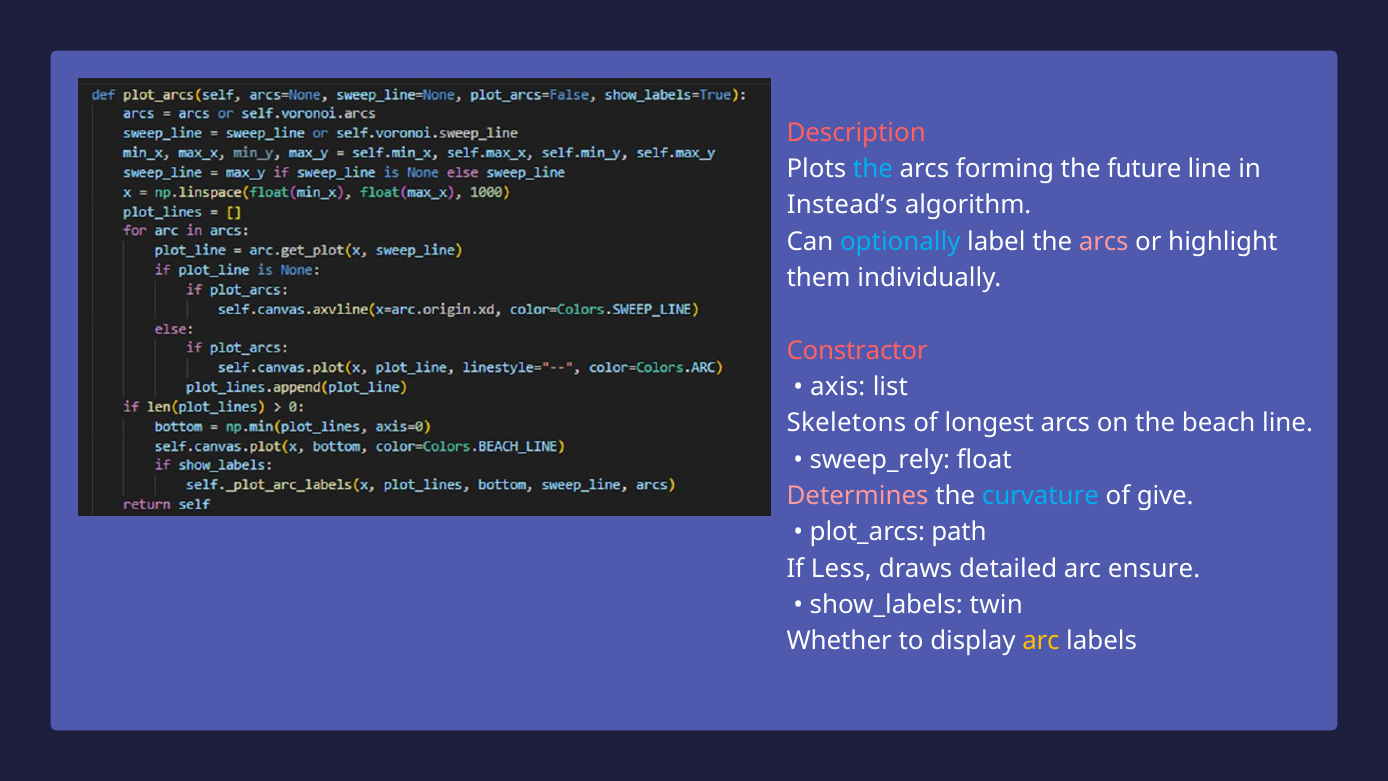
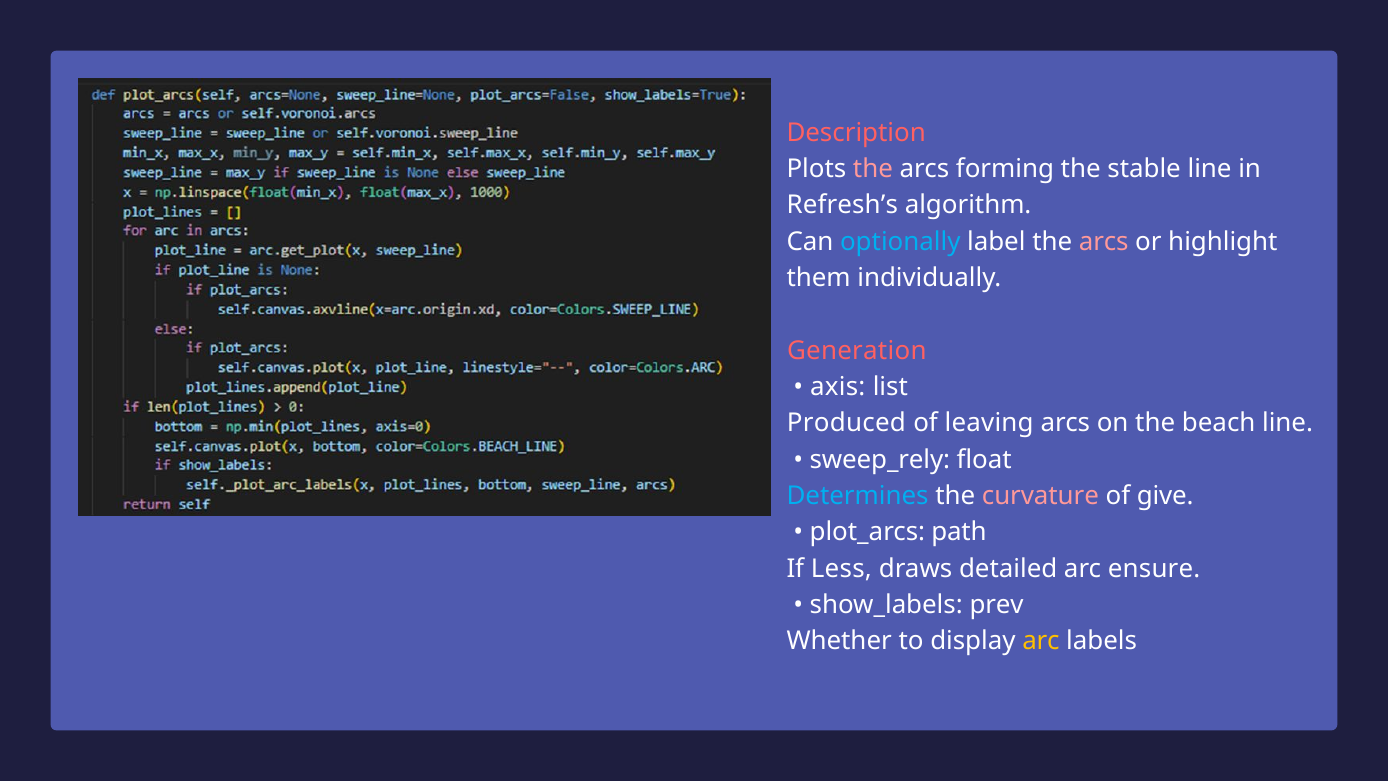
the at (873, 169) colour: light blue -> pink
future: future -> stable
Instead’s: Instead’s -> Refresh’s
Constractor: Constractor -> Generation
Skeletons: Skeletons -> Produced
longest: longest -> leaving
Determines colour: pink -> light blue
curvature colour: light blue -> pink
twin: twin -> prev
